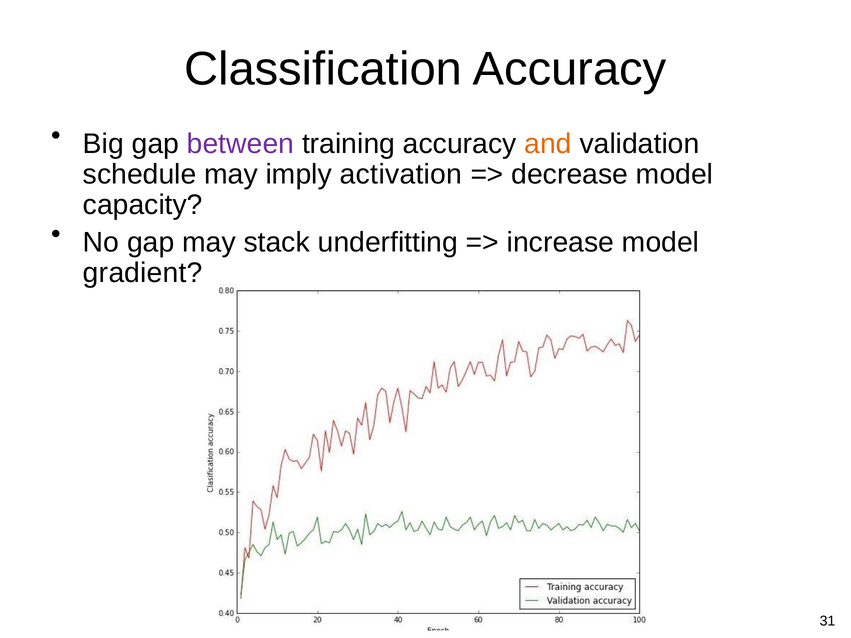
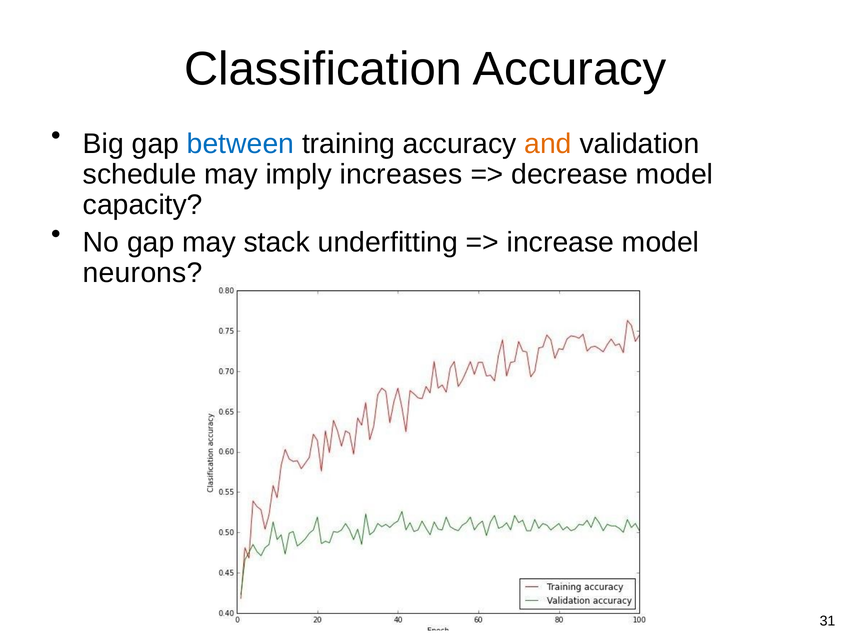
between colour: purple -> blue
activation: activation -> increases
gradient: gradient -> neurons
